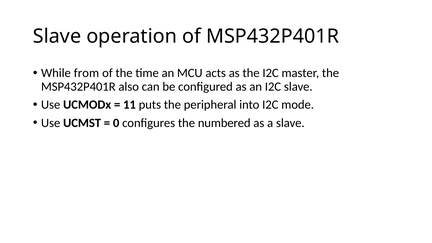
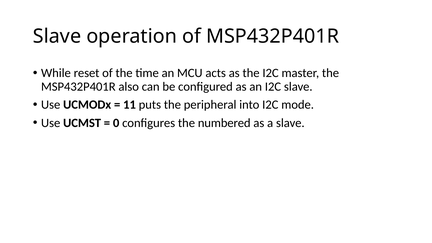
from: from -> reset
